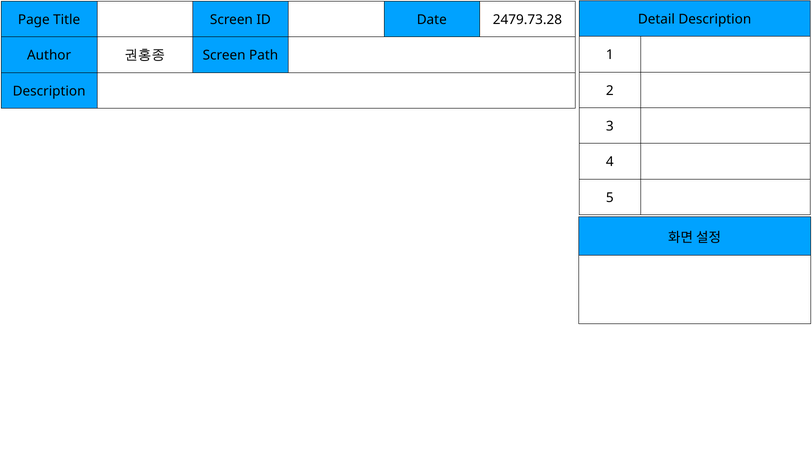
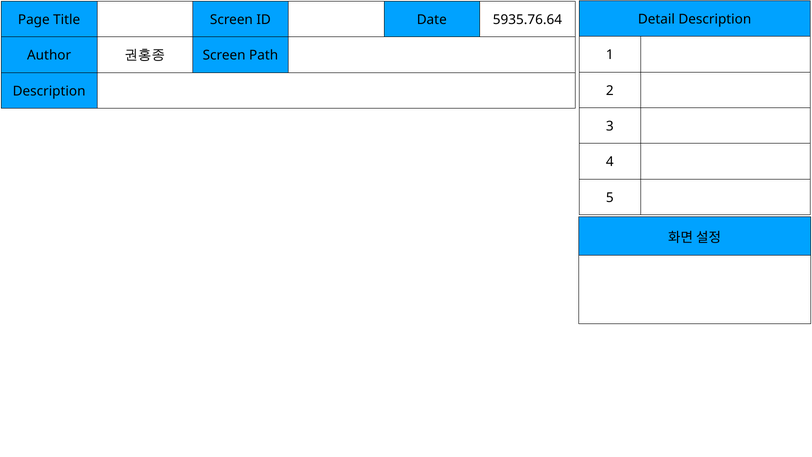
2479.73.28: 2479.73.28 -> 5935.76.64
